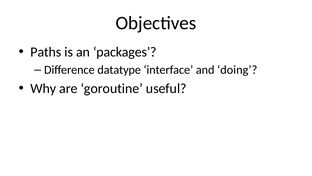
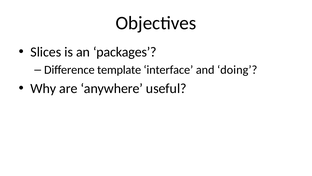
Paths: Paths -> Slices
datatype: datatype -> template
goroutine: goroutine -> anywhere
